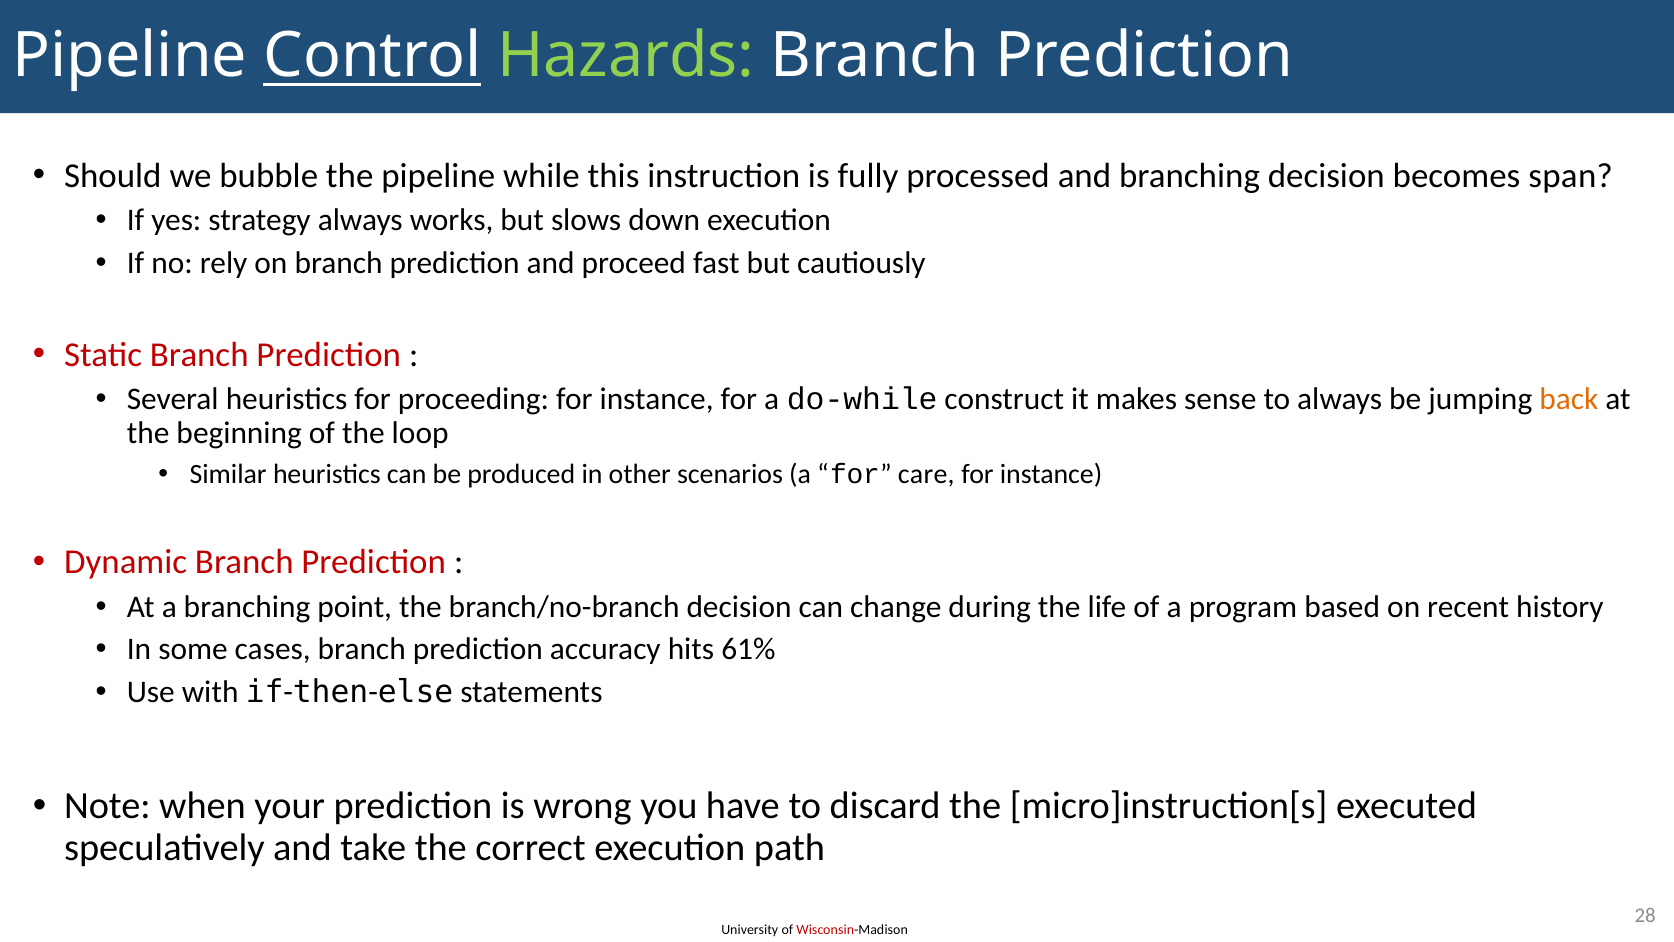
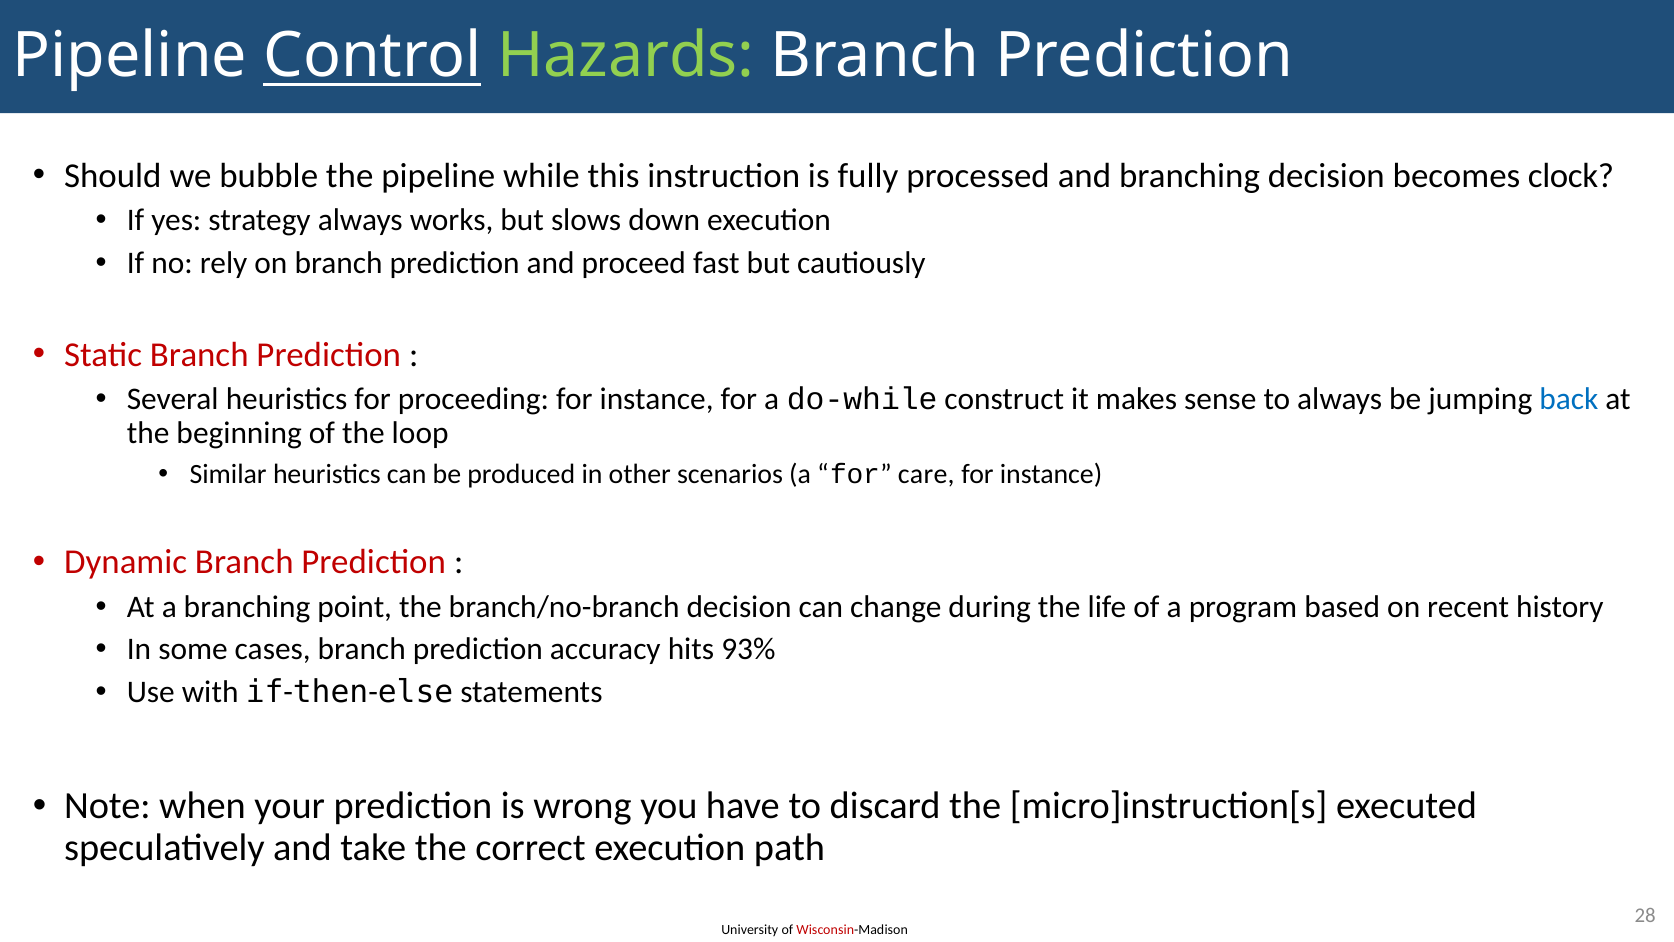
span: span -> clock
back colour: orange -> blue
61%: 61% -> 93%
